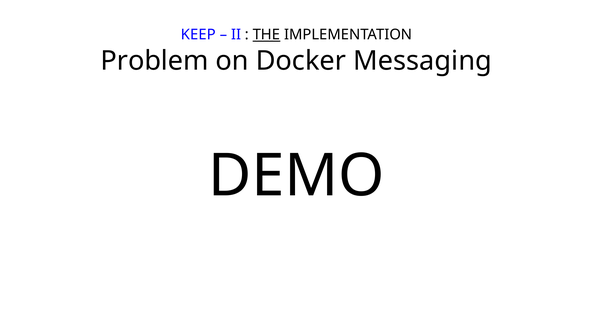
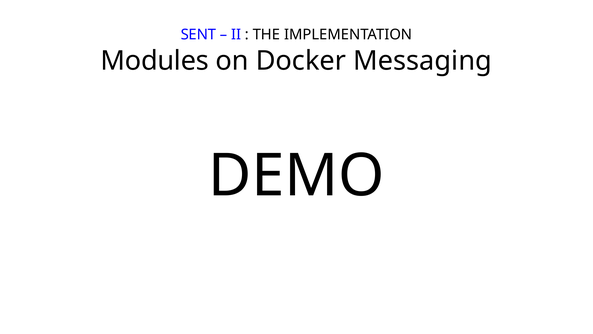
KEEP: KEEP -> SENT
THE underline: present -> none
Problem: Problem -> Modules
